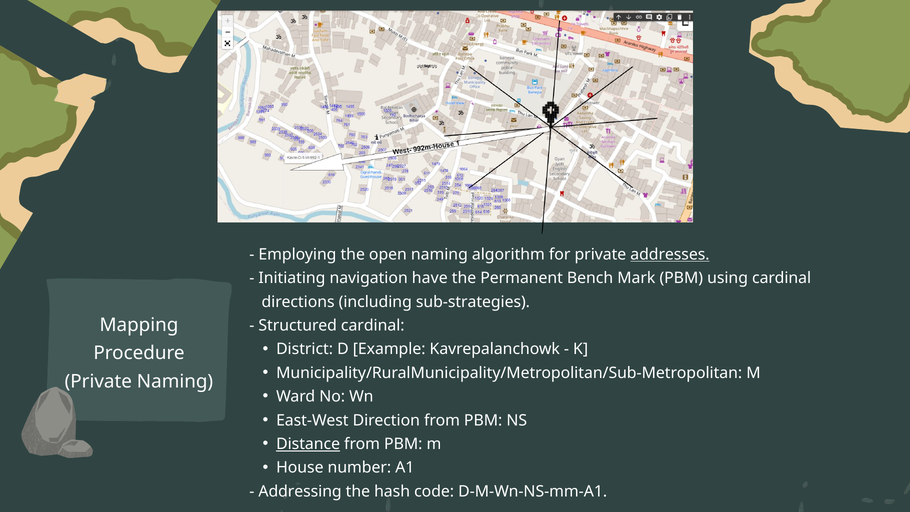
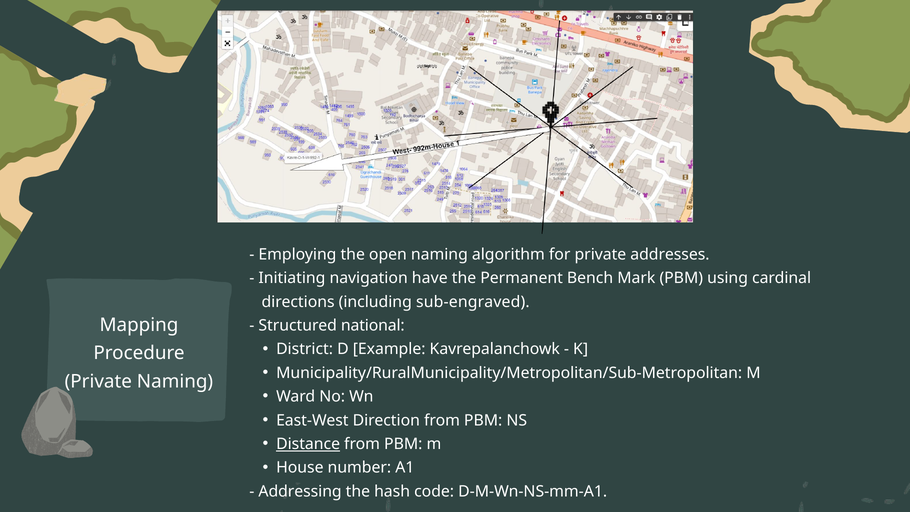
addresses underline: present -> none
sub-strategies: sub-strategies -> sub-engraved
Structured cardinal: cardinal -> national
